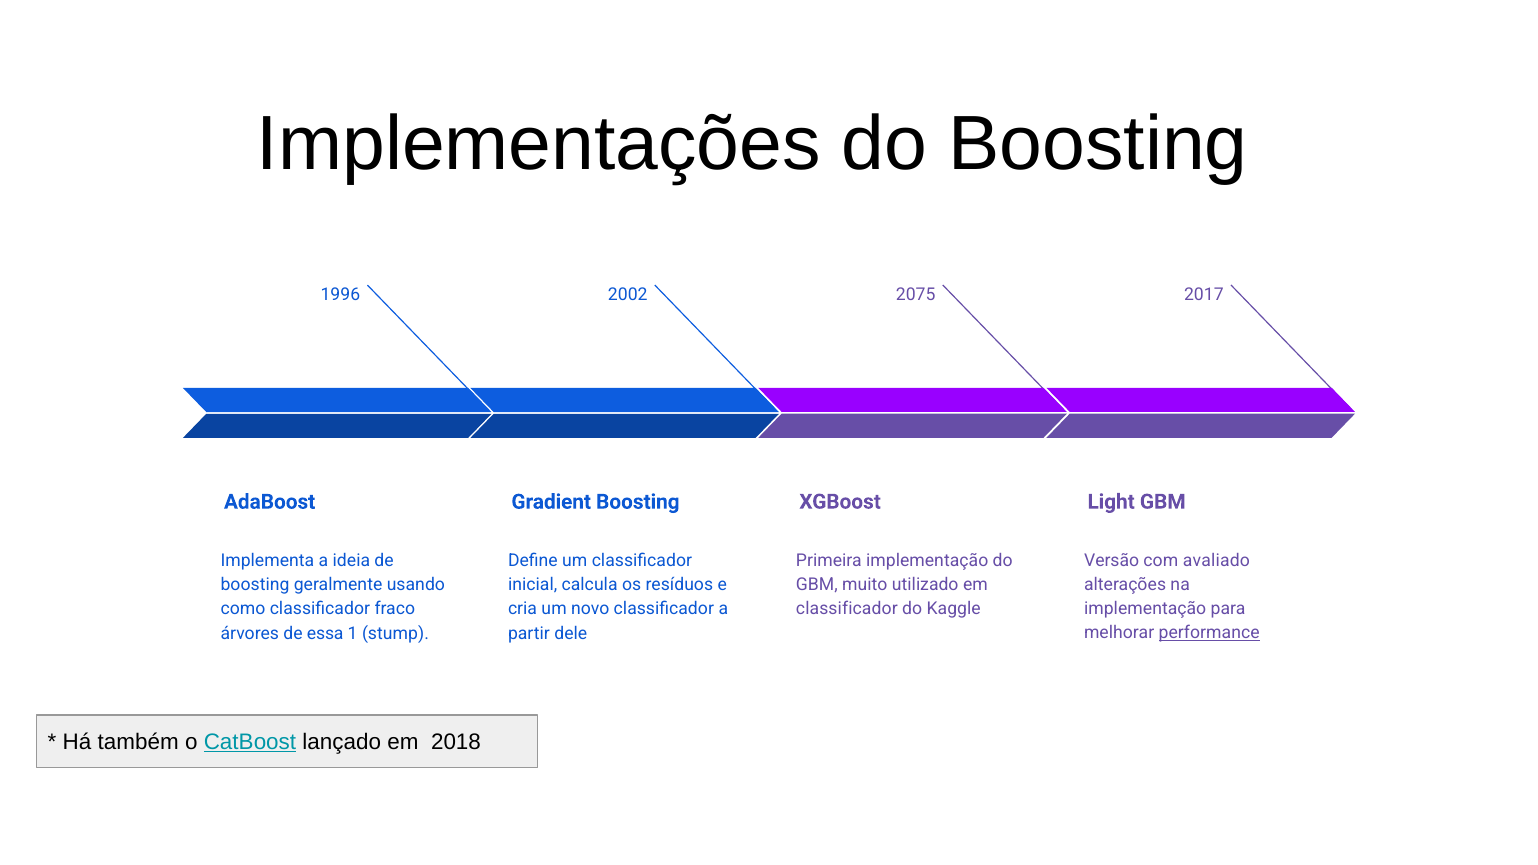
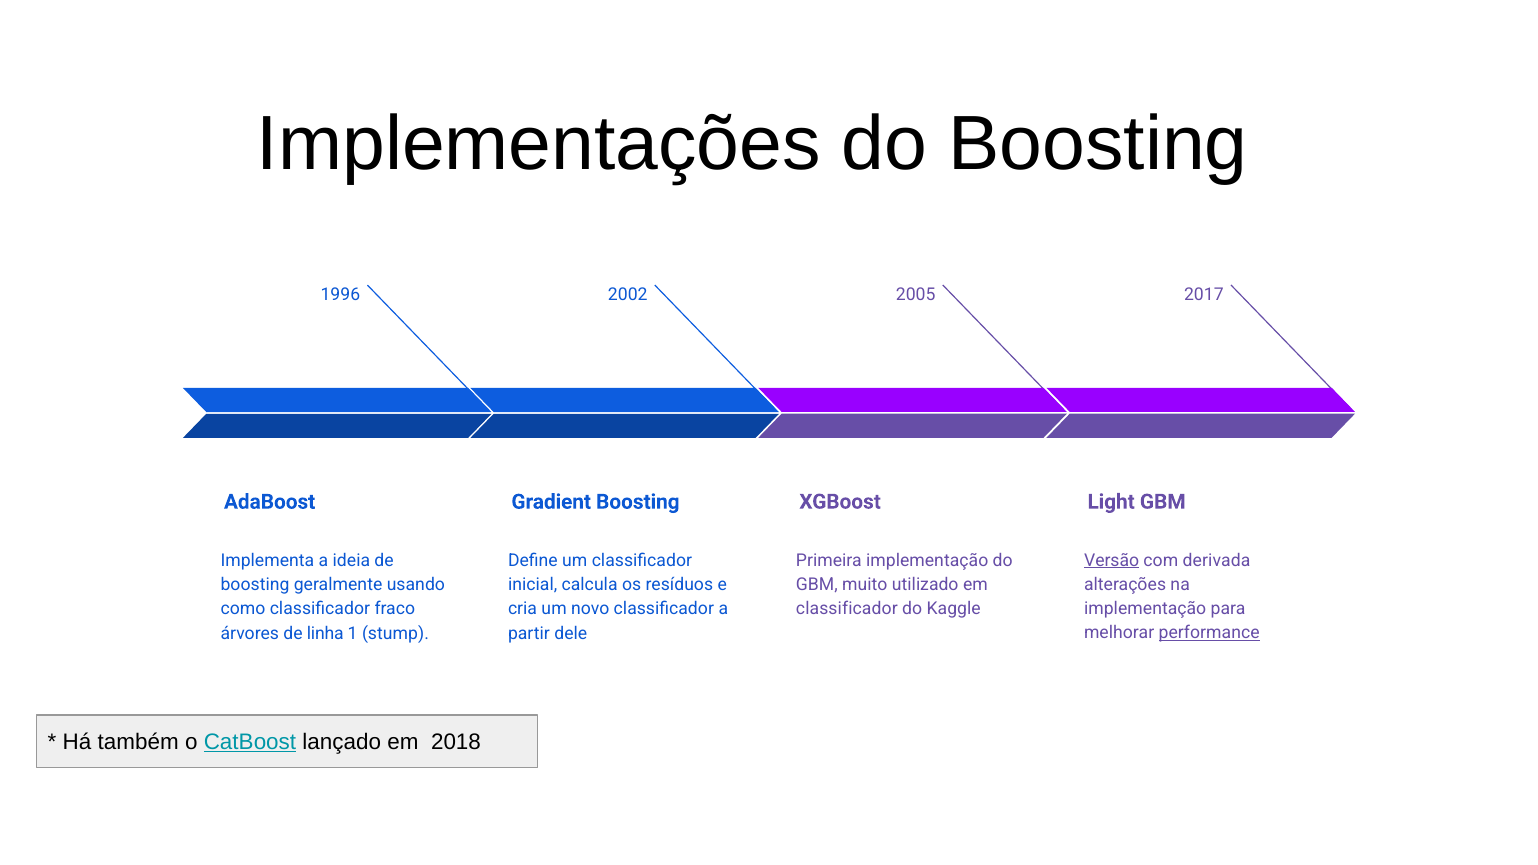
2075: 2075 -> 2005
Versão underline: none -> present
avaliado: avaliado -> derivada
essa: essa -> linha
